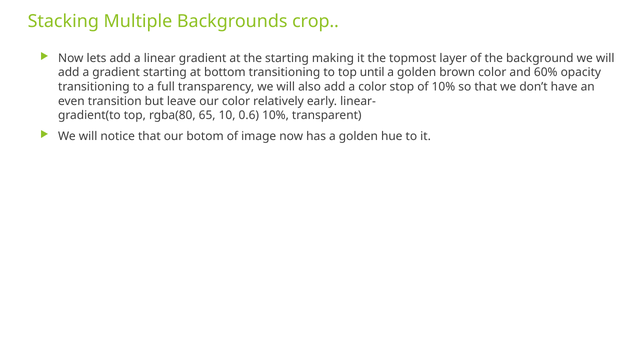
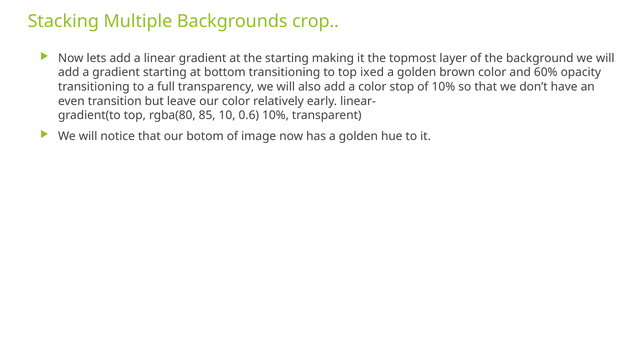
until: until -> ixed
65: 65 -> 85
